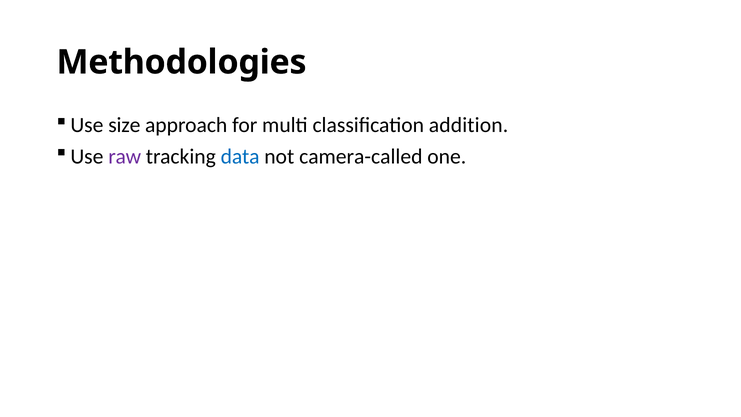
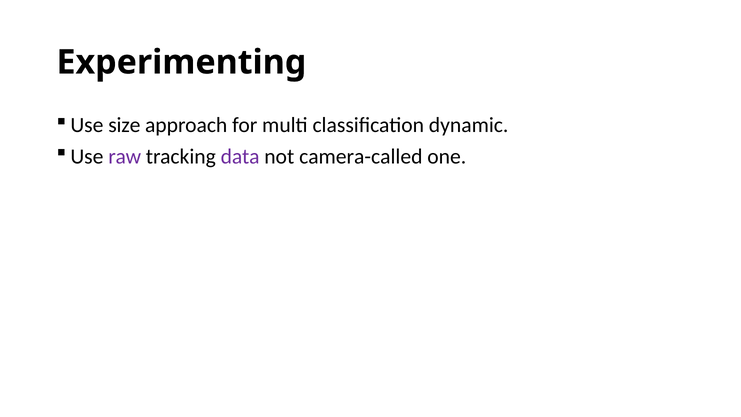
Methodologies: Methodologies -> Experimenting
addition: addition -> dynamic
data colour: blue -> purple
